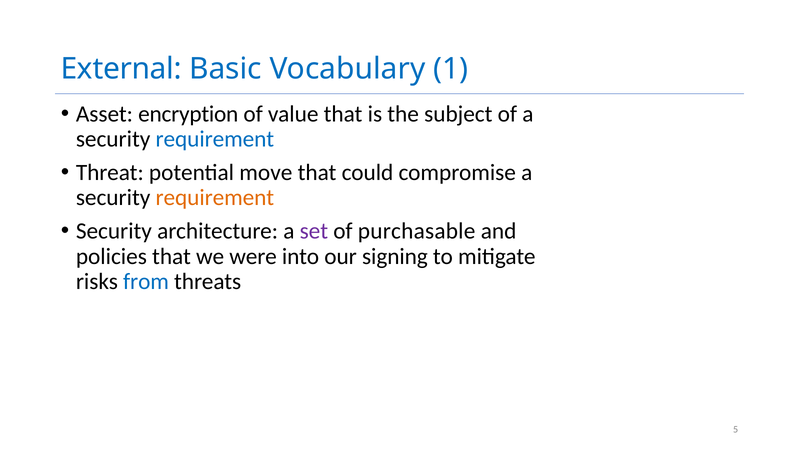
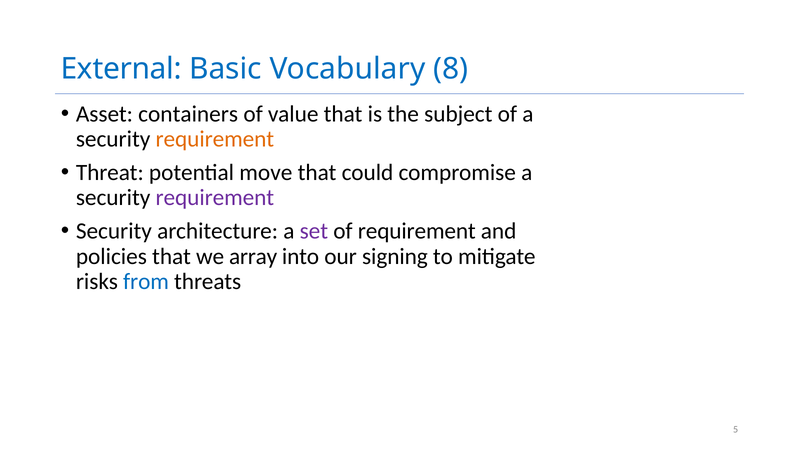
1: 1 -> 8
encryption: encryption -> containers
requirement at (215, 139) colour: blue -> orange
requirement at (215, 197) colour: orange -> purple
of purchasable: purchasable -> requirement
were: were -> array
